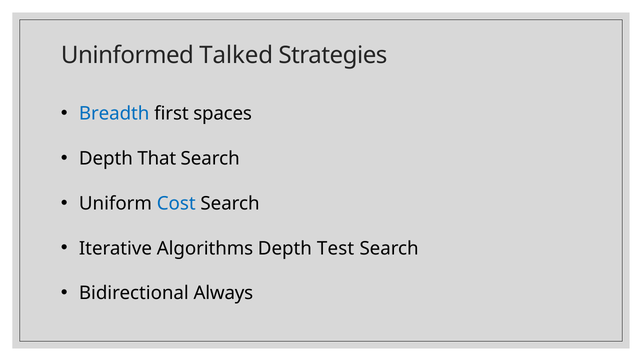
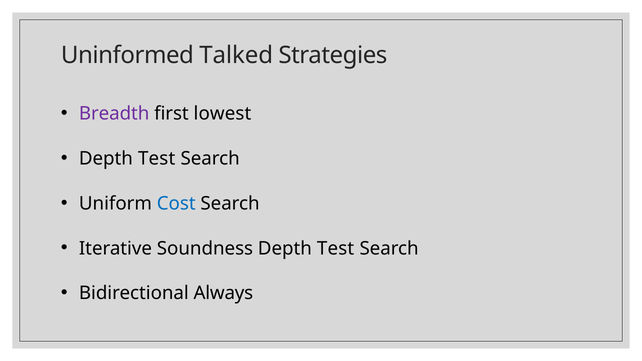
Breadth colour: blue -> purple
spaces: spaces -> lowest
That at (157, 158): That -> Test
Algorithms: Algorithms -> Soundness
